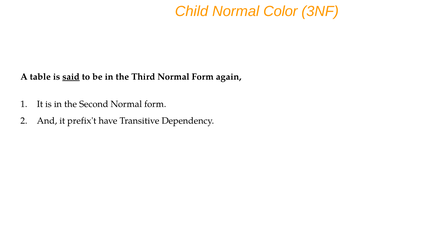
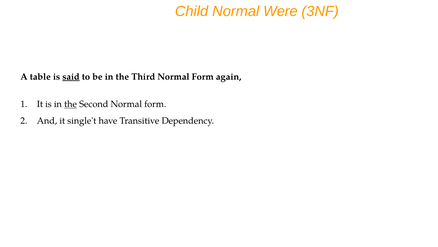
Color: Color -> Were
the at (71, 104) underline: none -> present
prefix't: prefix't -> single't
